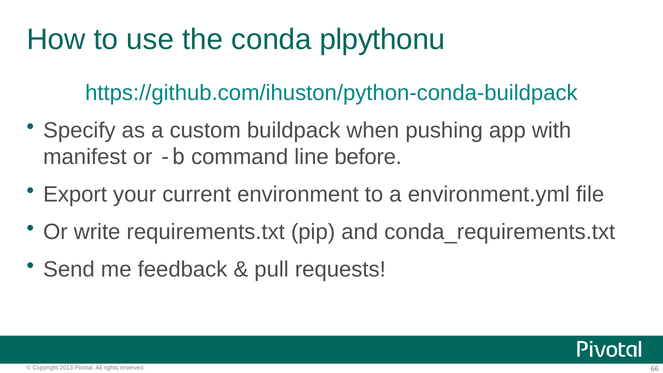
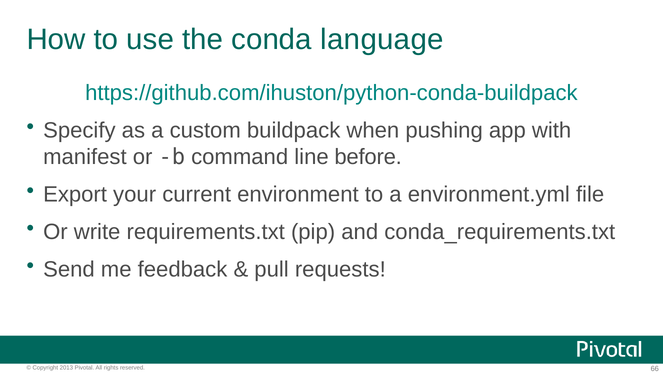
plpythonu: plpythonu -> language
